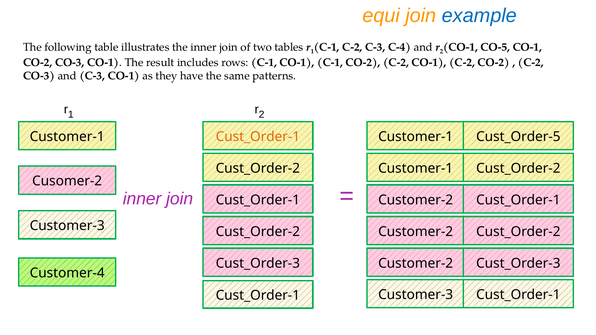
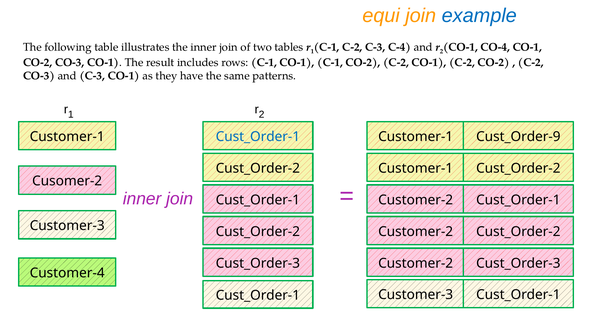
CO-5: CO-5 -> CO-4
Cust_Order-1 at (258, 137) colour: orange -> blue
Cust_Order-5: Cust_Order-5 -> Cust_Order-9
